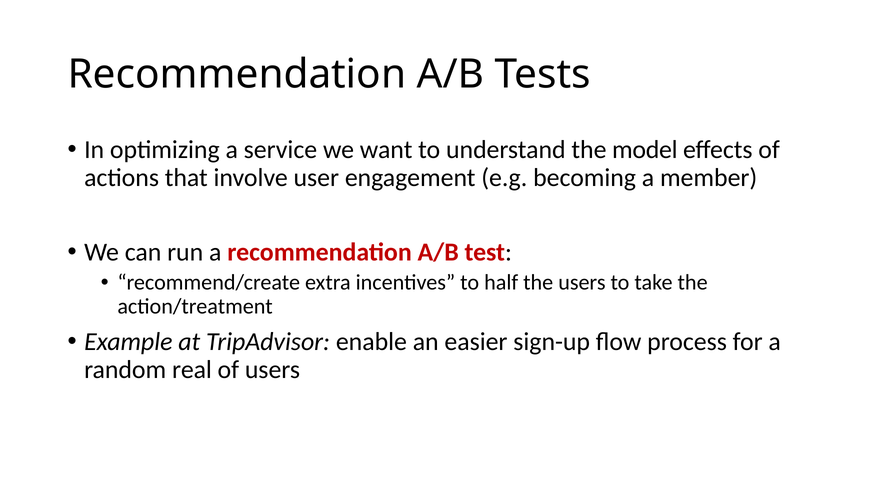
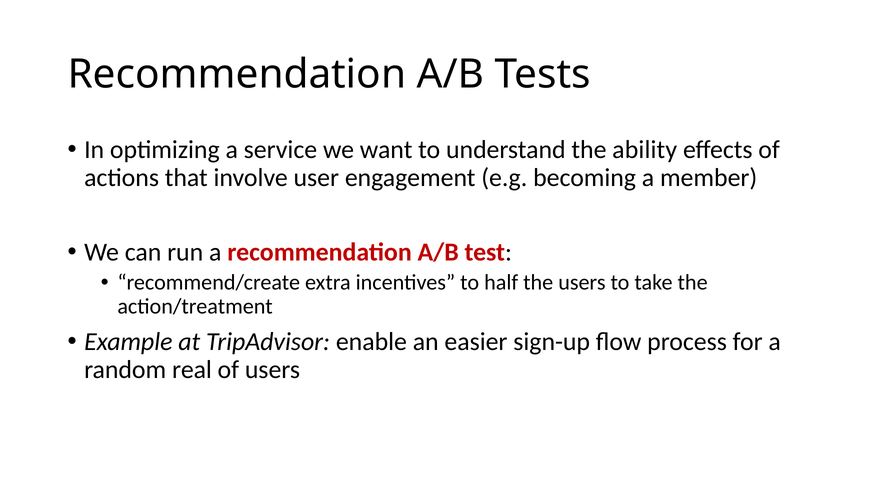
model: model -> ability
